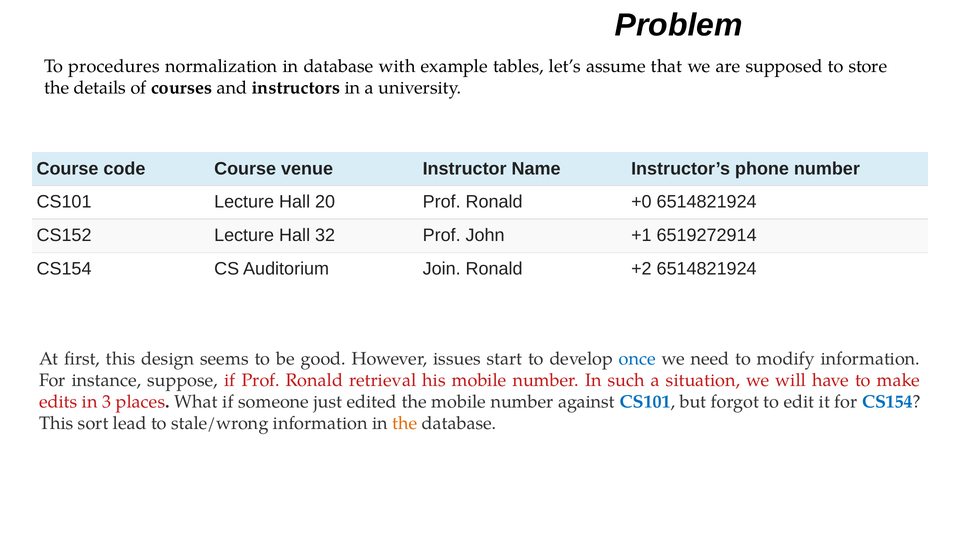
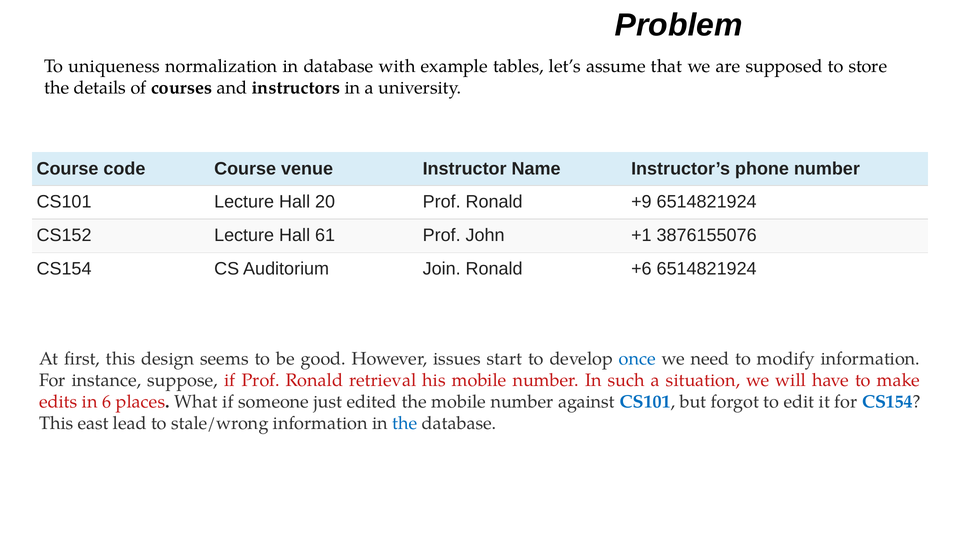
procedures: procedures -> uniqueness
+0: +0 -> +9
32: 32 -> 61
6519272914: 6519272914 -> 3876155076
+2: +2 -> +6
3: 3 -> 6
sort: sort -> east
the at (405, 424) colour: orange -> blue
